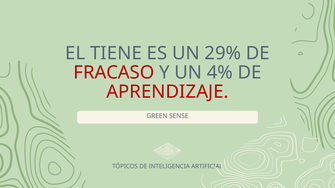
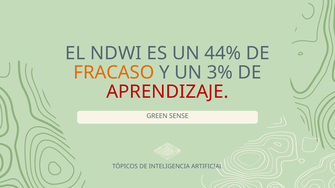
TIENE: TIENE -> NDWI
29%: 29% -> 44%
FRACASO colour: red -> orange
4%: 4% -> 3%
